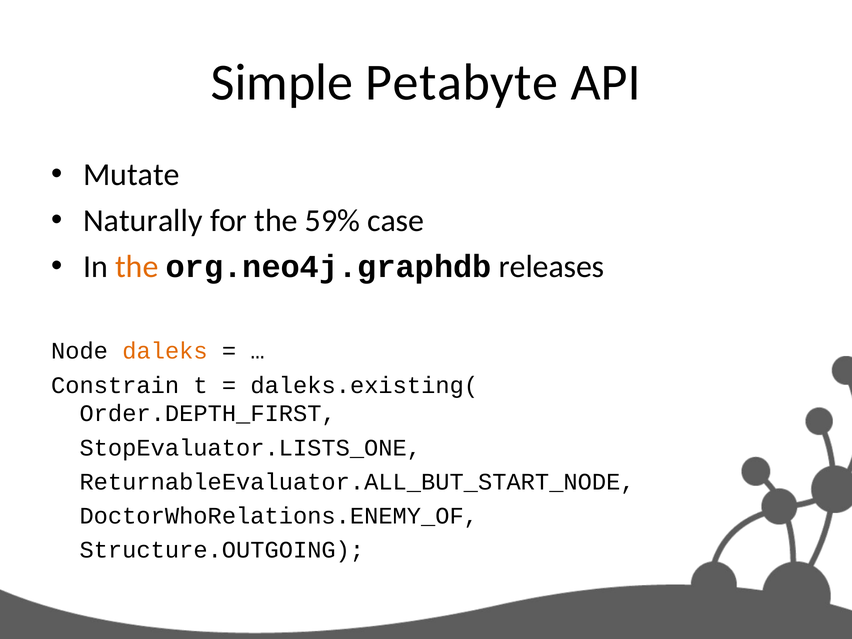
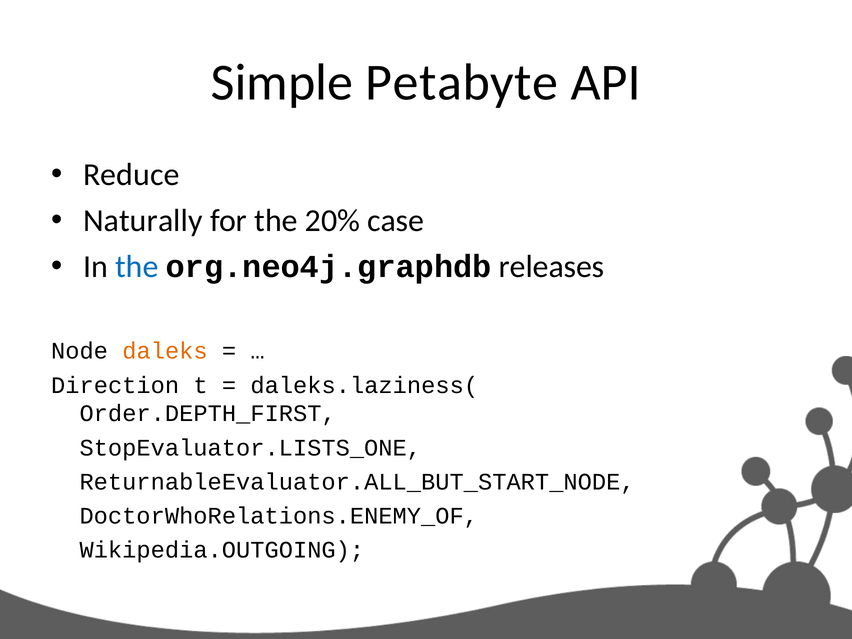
Mutate: Mutate -> Reduce
59%: 59% -> 20%
the at (137, 267) colour: orange -> blue
Constrain: Constrain -> Direction
daleks.existing(: daleks.existing( -> daleks.laziness(
Structure.OUTGOING: Structure.OUTGOING -> Wikipedia.OUTGOING
